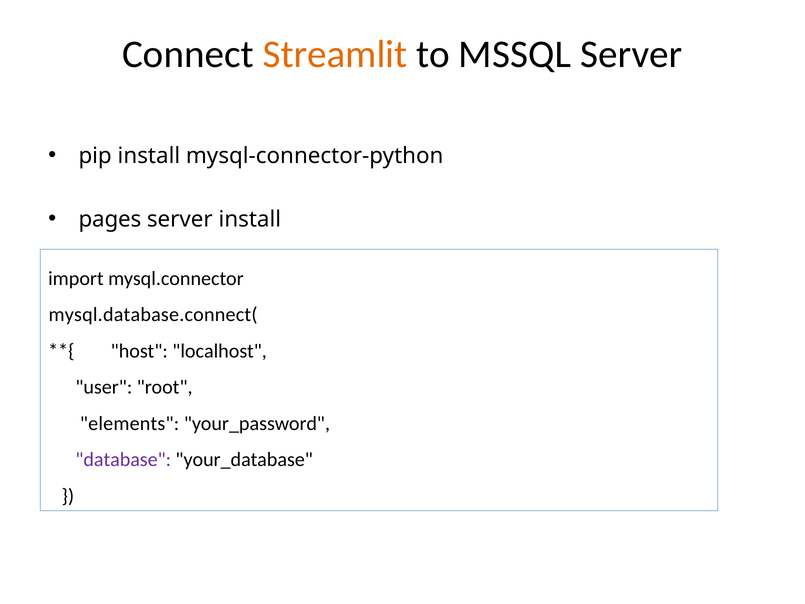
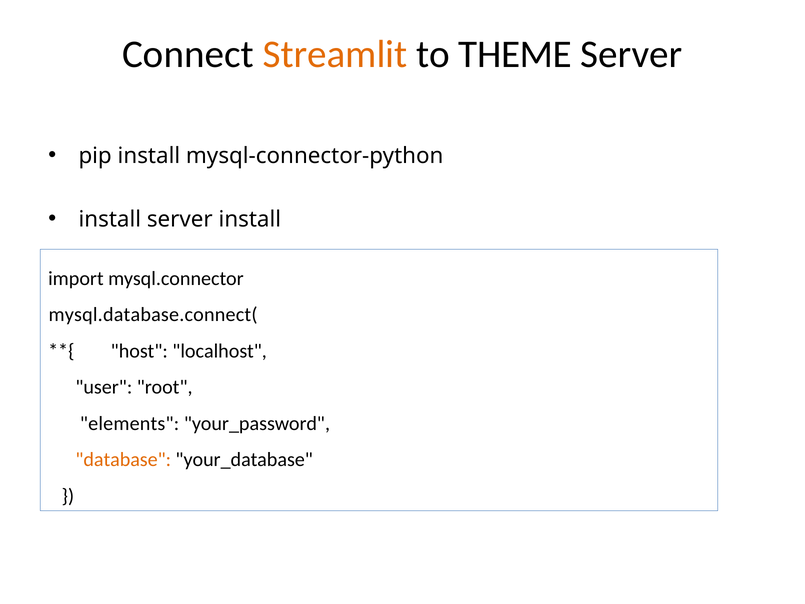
MSSQL: MSSQL -> THEME
pages at (110, 219): pages -> install
database colour: purple -> orange
